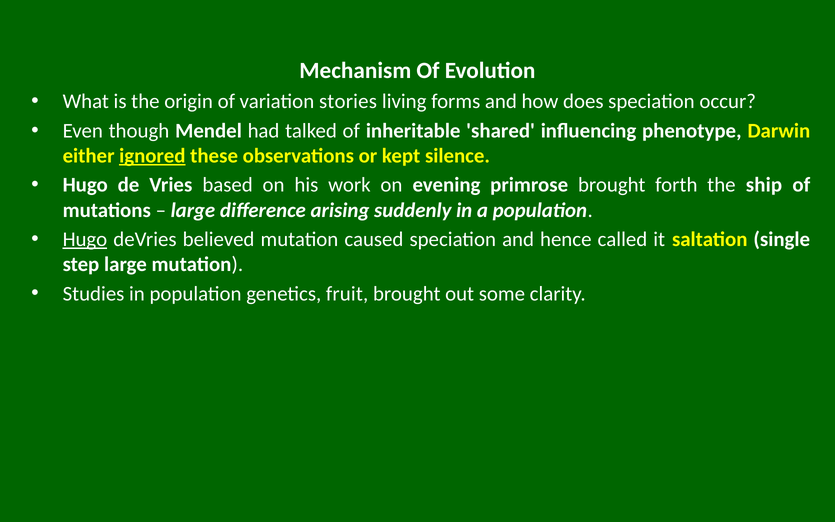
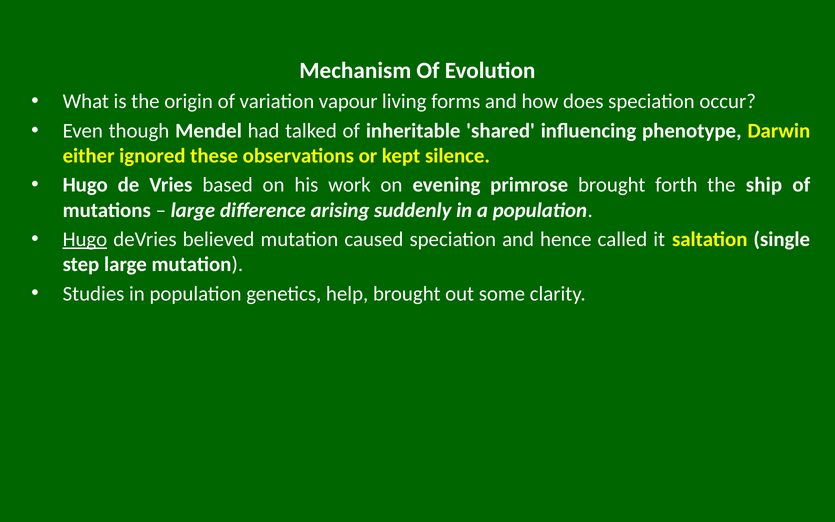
stories: stories -> vapour
ignored underline: present -> none
fruit: fruit -> help
